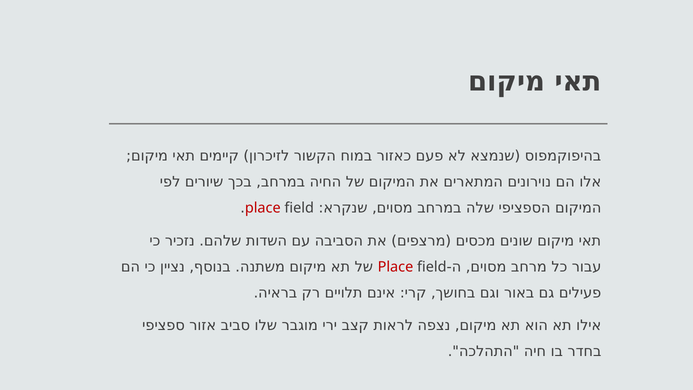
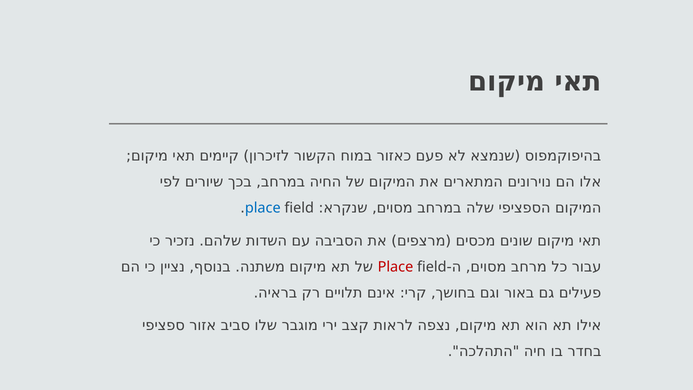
place at (263, 208) colour: red -> blue
